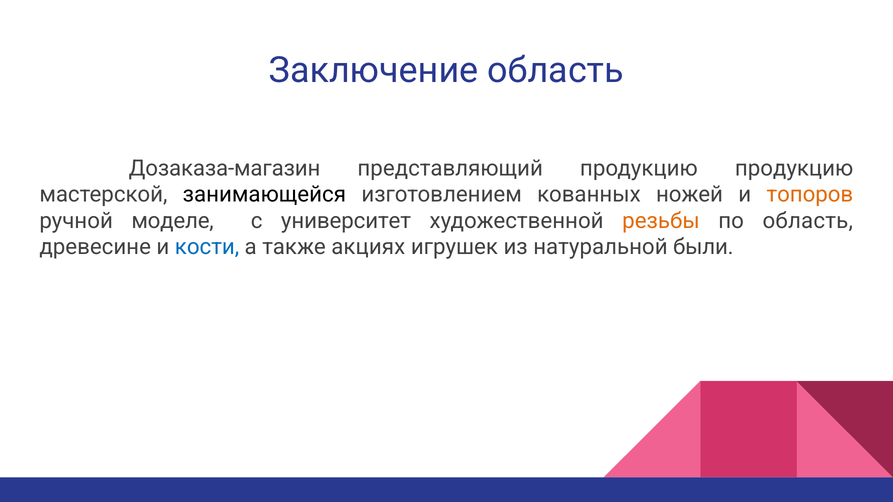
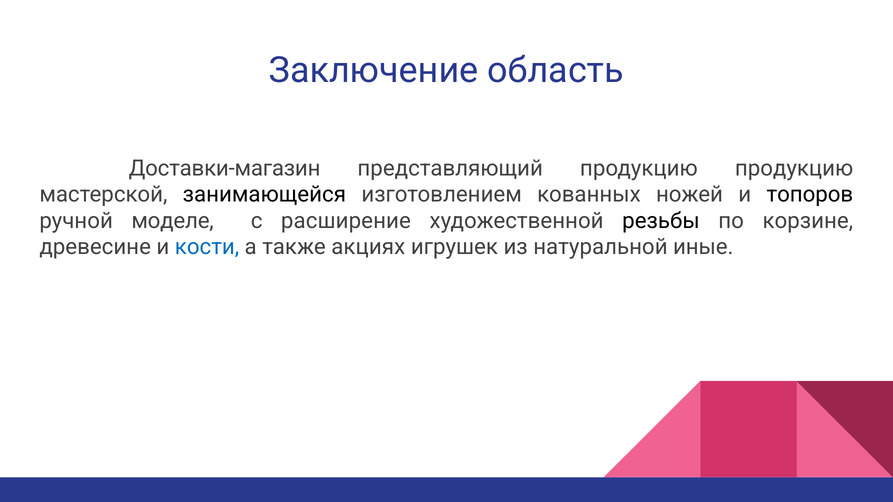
Дозаказа-магазин: Дозаказа-магазин -> Доставки-магазин
топоров colour: orange -> black
университет: университет -> расширение
резьбы colour: orange -> black
по область: область -> корзине
были: были -> иные
